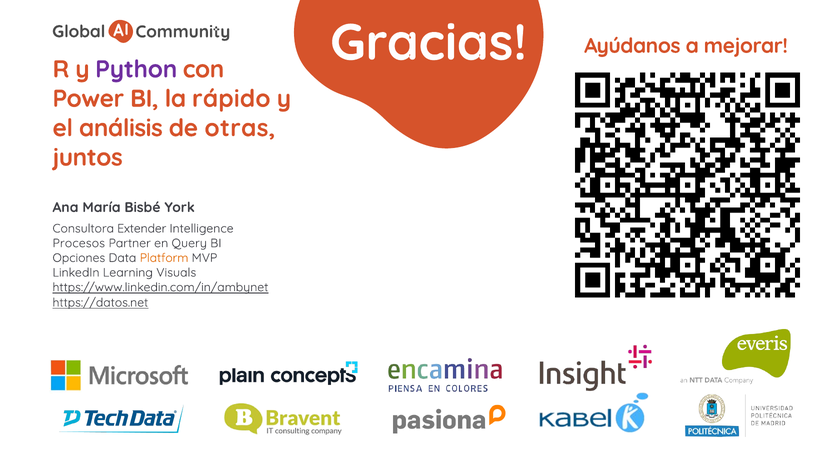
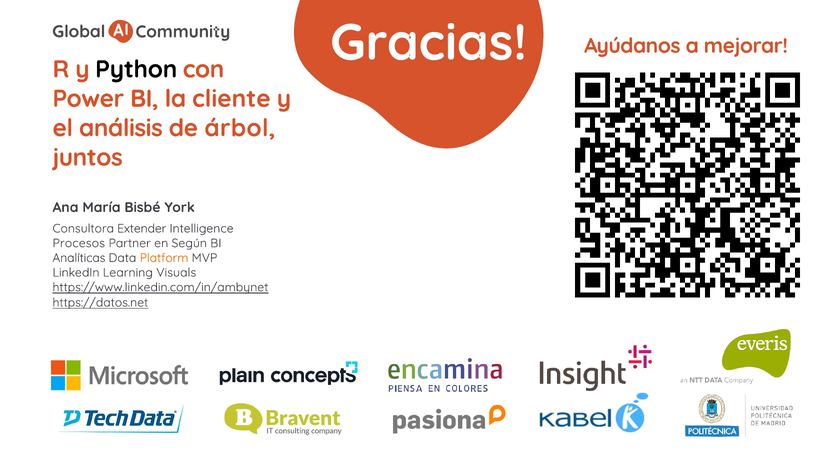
Python colour: purple -> black
rápido: rápido -> cliente
otras: otras -> árbol
Query: Query -> Según
Opciones: Opciones -> Analíticas
